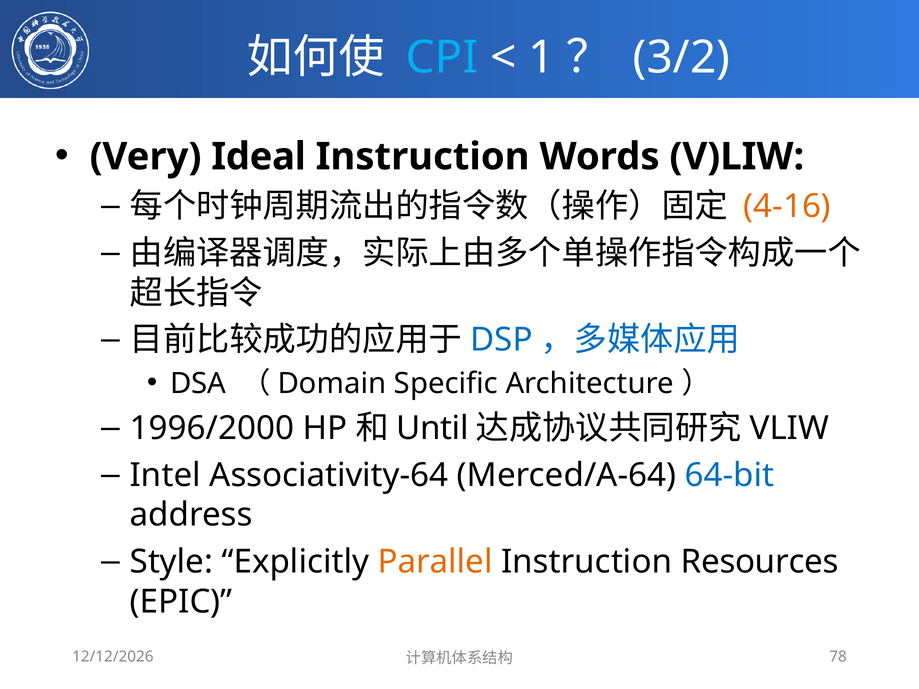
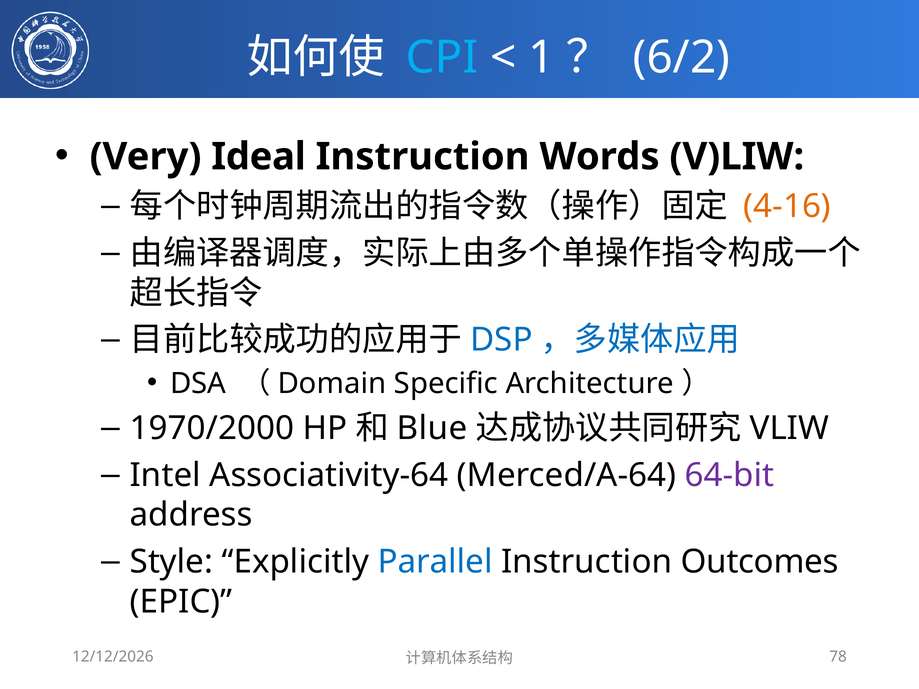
3/2: 3/2 -> 6/2
1996/2000: 1996/2000 -> 1970/2000
Until: Until -> Blue
64-bit colour: blue -> purple
Parallel colour: orange -> blue
Resources: Resources -> Outcomes
